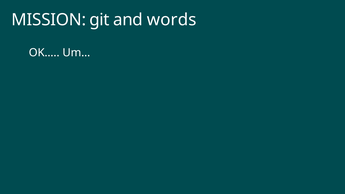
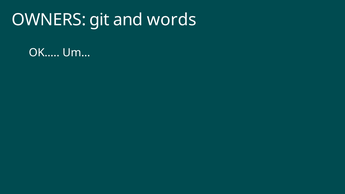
MISSION: MISSION -> OWNERS
